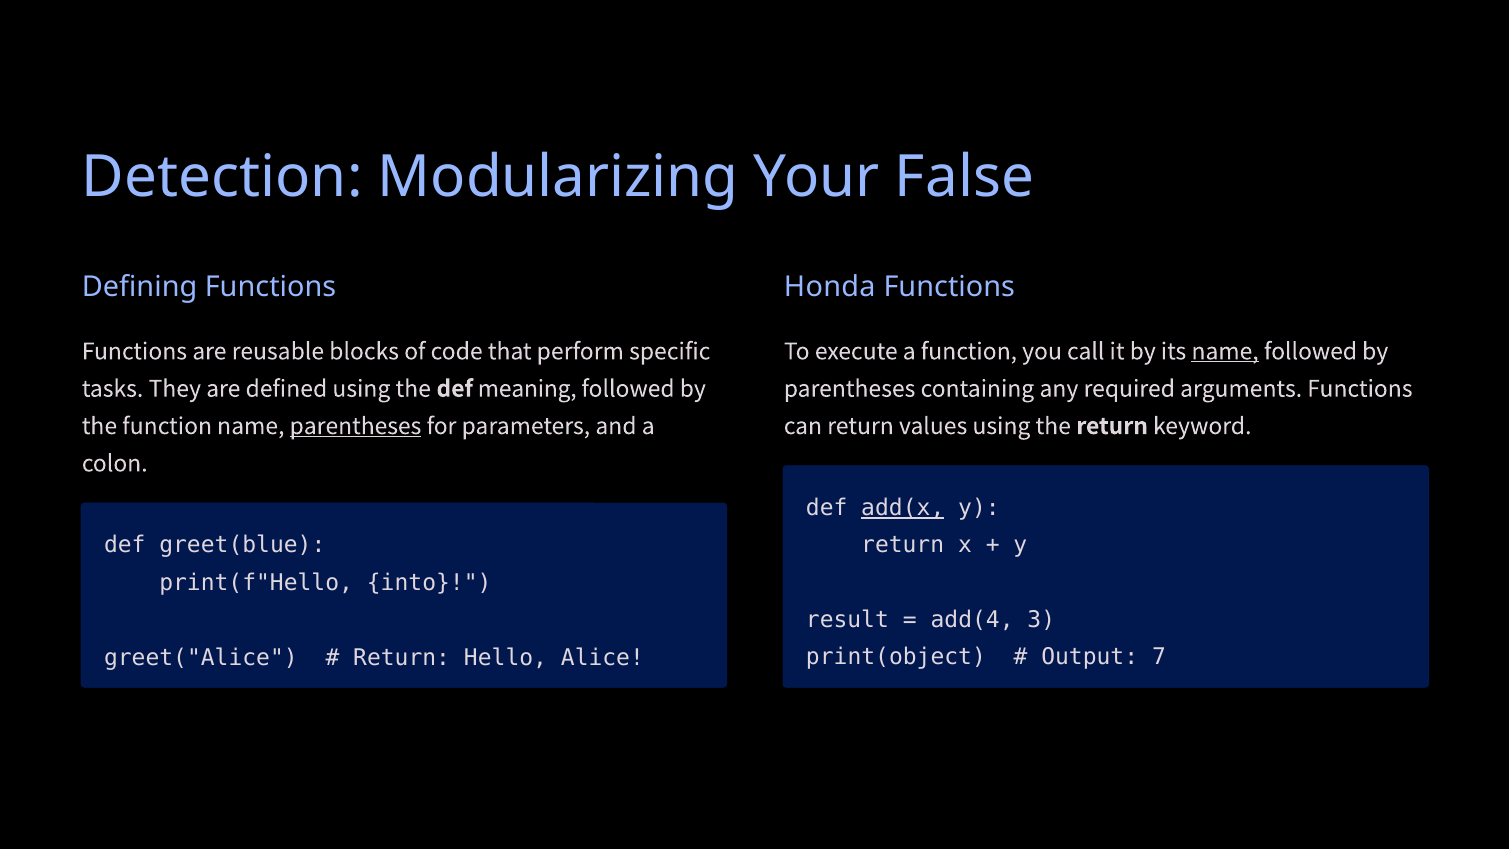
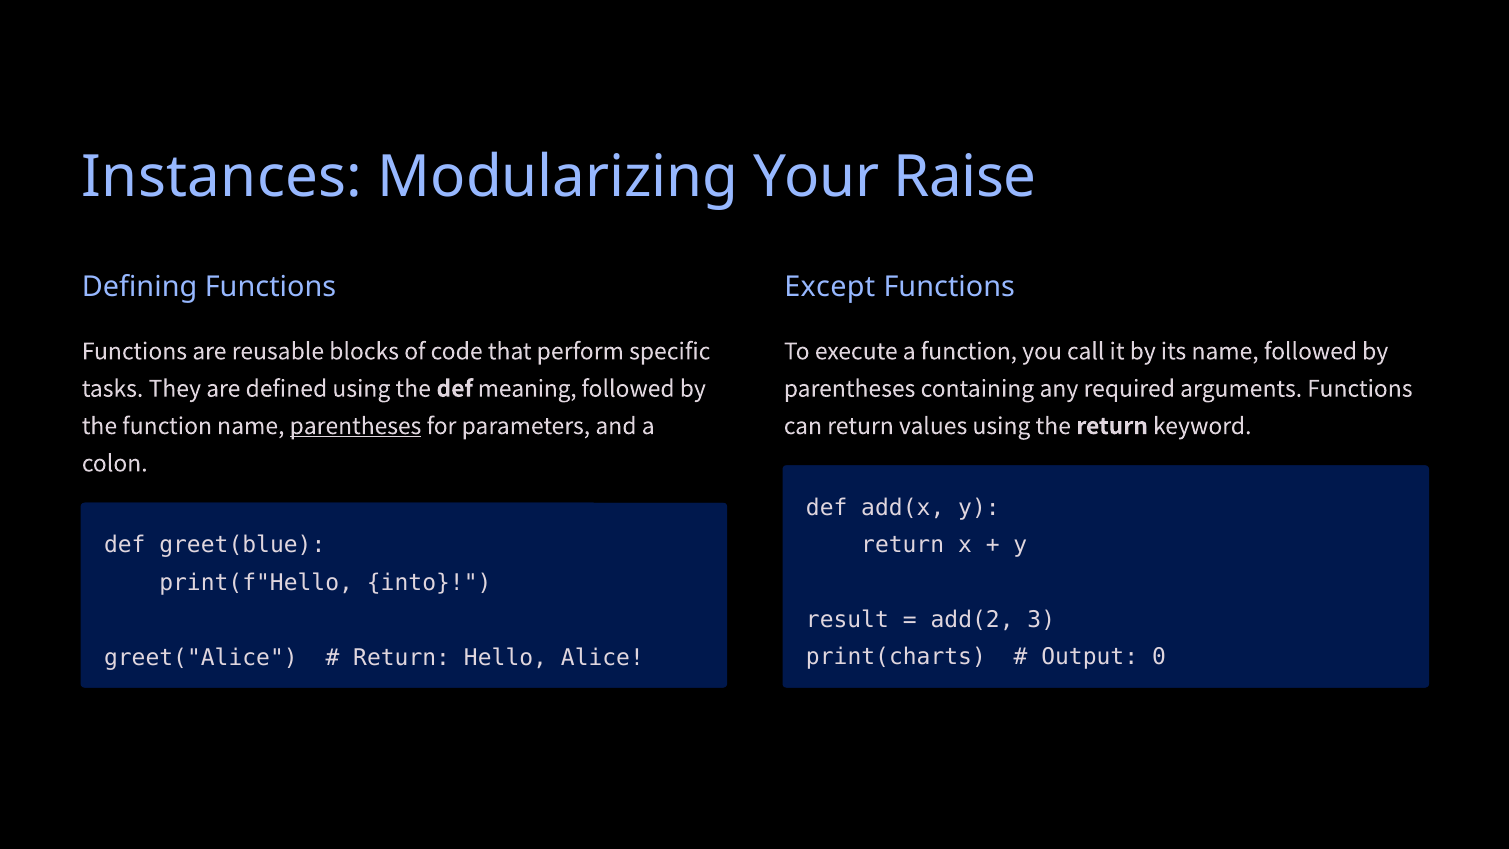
Detection: Detection -> Instances
False: False -> Raise
Honda: Honda -> Except
name at (1225, 352) underline: present -> none
add(x underline: present -> none
add(4: add(4 -> add(2
print(object: print(object -> print(charts
7: 7 -> 0
